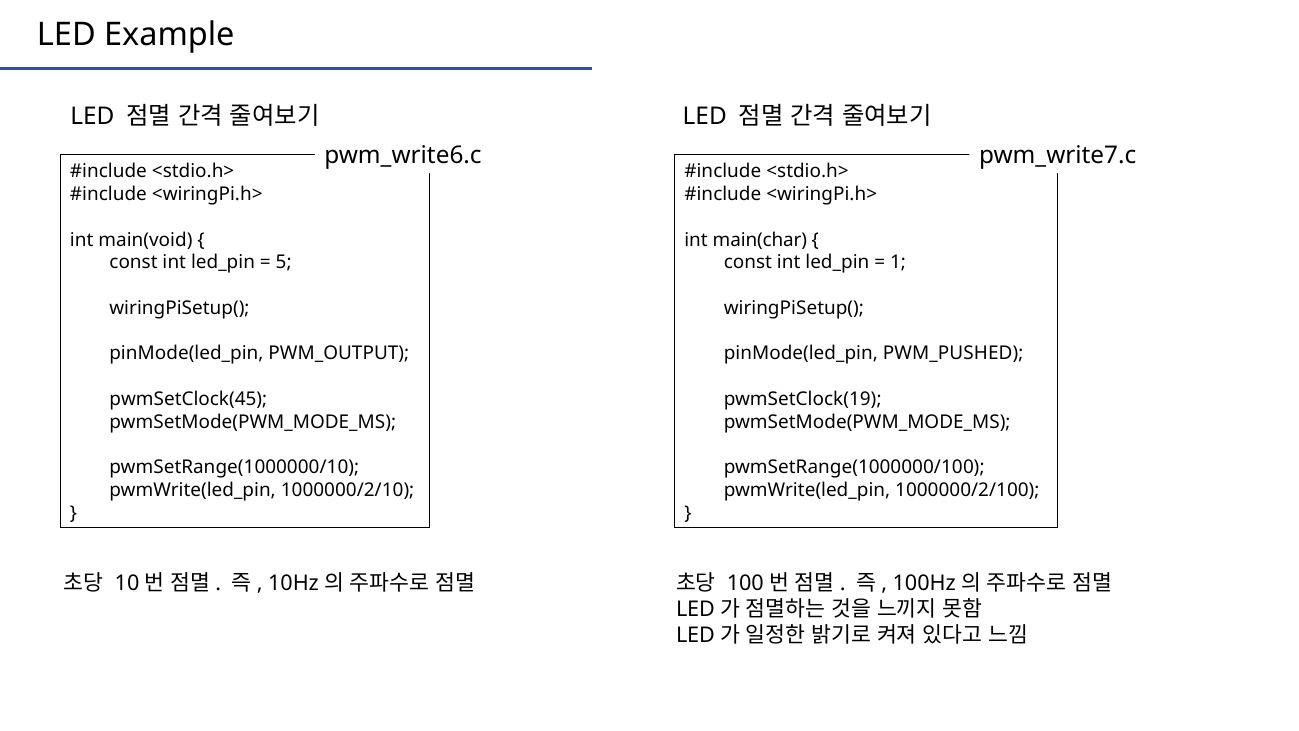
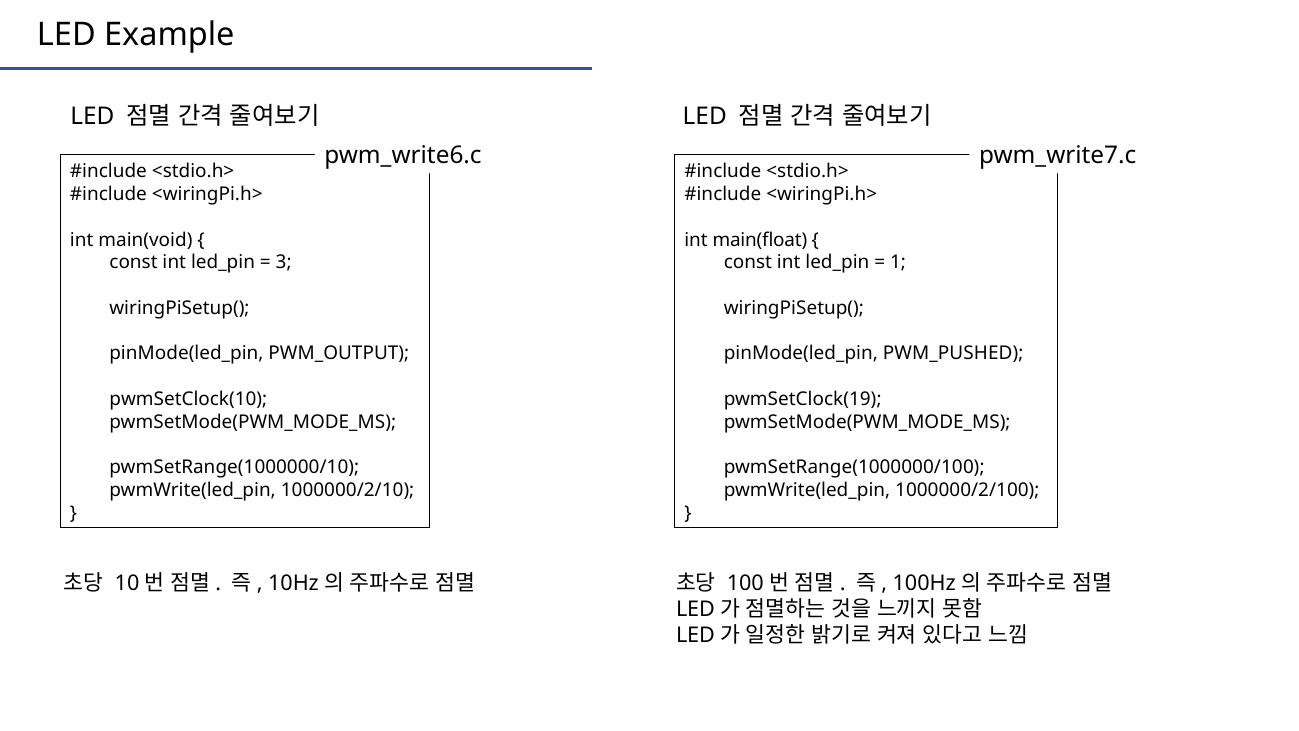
main(char: main(char -> main(float
5: 5 -> 3
pwmSetClock(45: pwmSetClock(45 -> pwmSetClock(10
